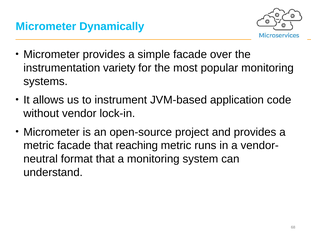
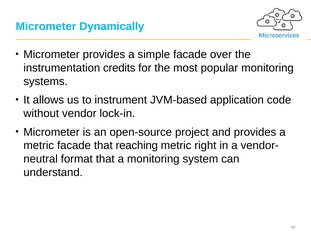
variety: variety -> credits
runs: runs -> right
